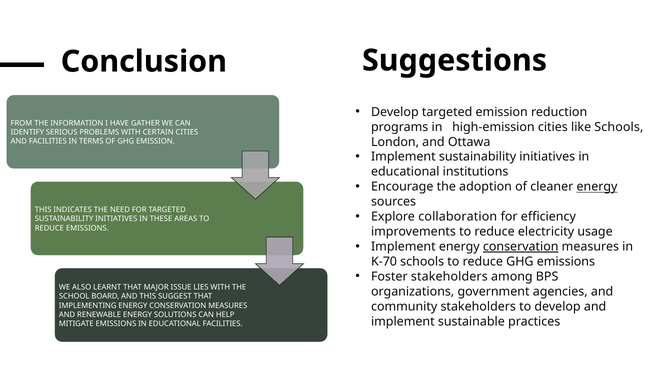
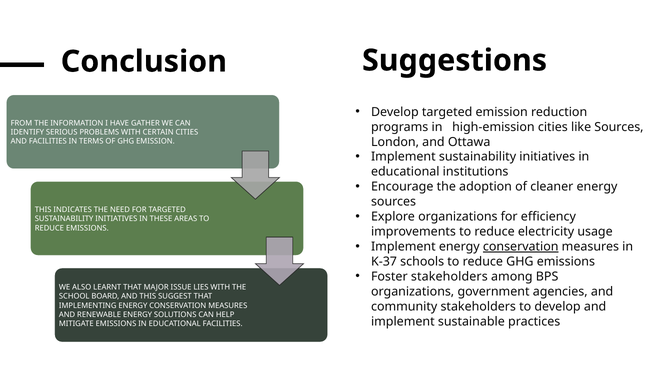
like Schools: Schools -> Sources
energy at (597, 187) underline: present -> none
Explore collaboration: collaboration -> organizations
K-70: K-70 -> K-37
